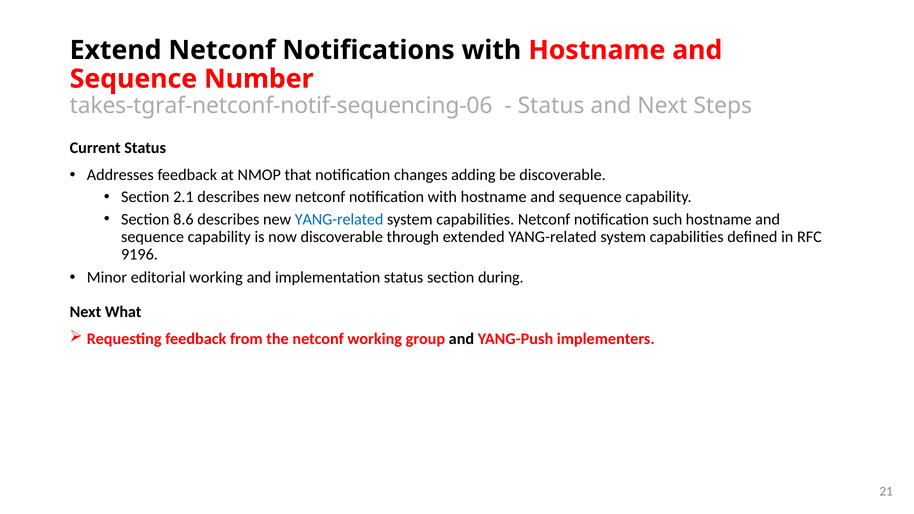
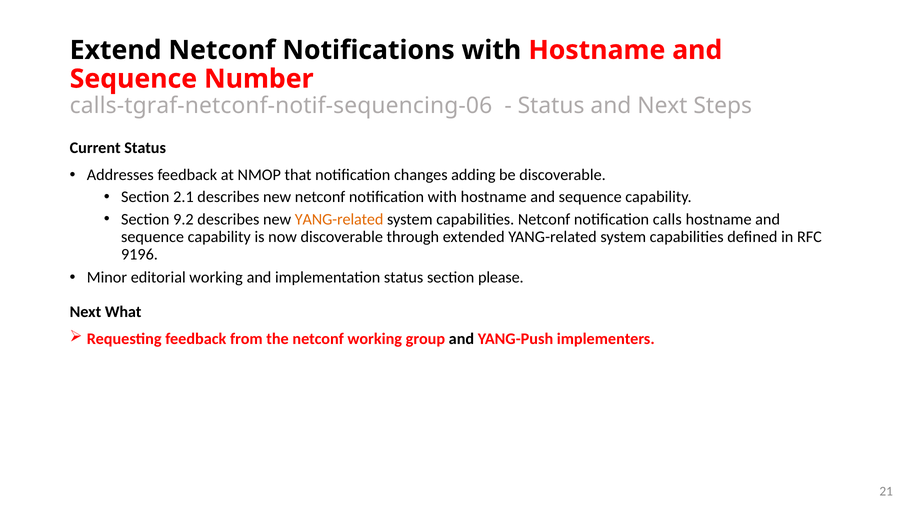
takes-tgraf-netconf-notif-sequencing-06: takes-tgraf-netconf-notif-sequencing-06 -> calls-tgraf-netconf-notif-sequencing-06
8.6: 8.6 -> 9.2
YANG-related at (339, 219) colour: blue -> orange
such: such -> calls
during: during -> please
